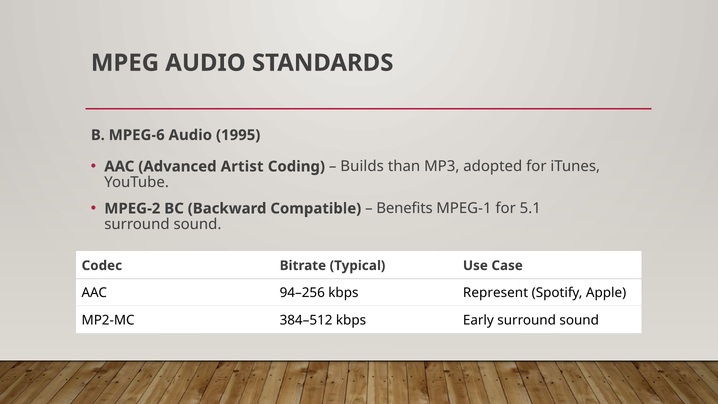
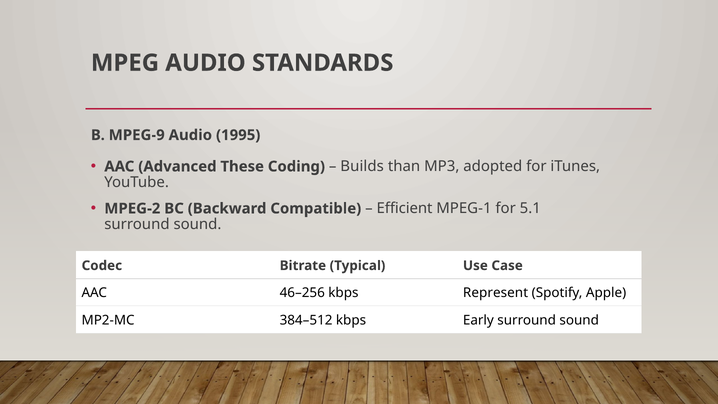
MPEG-6: MPEG-6 -> MPEG-9
Artist: Artist -> These
Benefits: Benefits -> Efficient
94–256: 94–256 -> 46–256
